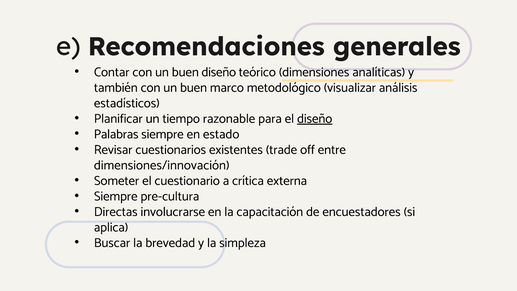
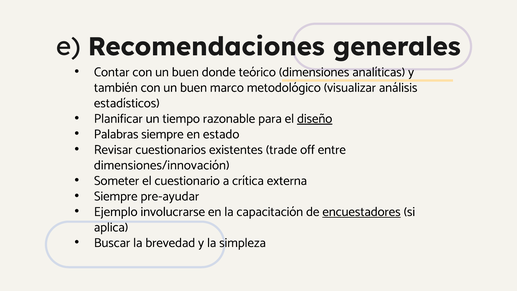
buen diseño: diseño -> donde
pre-cultura: pre-cultura -> pre-ayudar
Directas: Directas -> Ejemplo
encuestadores underline: none -> present
